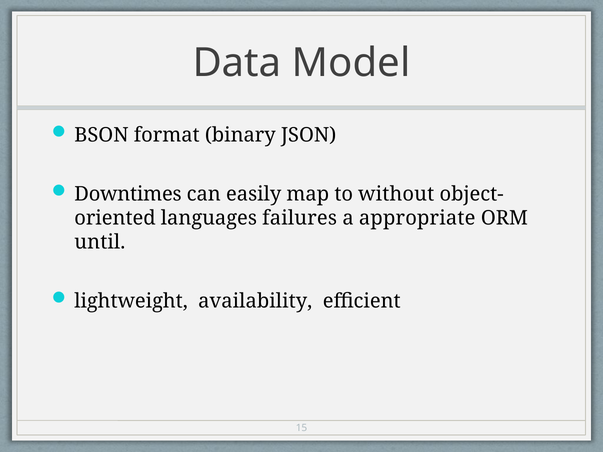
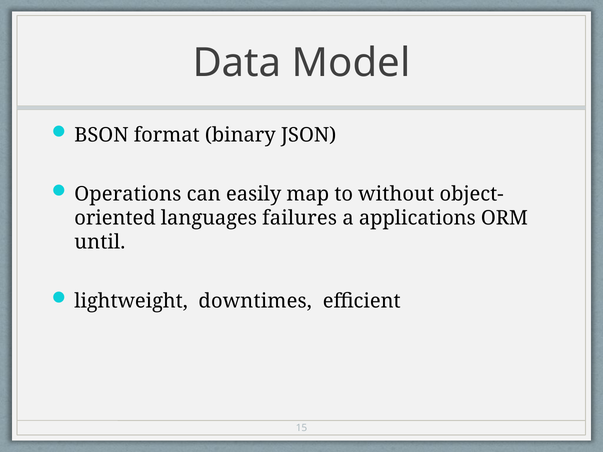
Downtimes: Downtimes -> Operations
appropriate: appropriate -> applications
availability: availability -> downtimes
